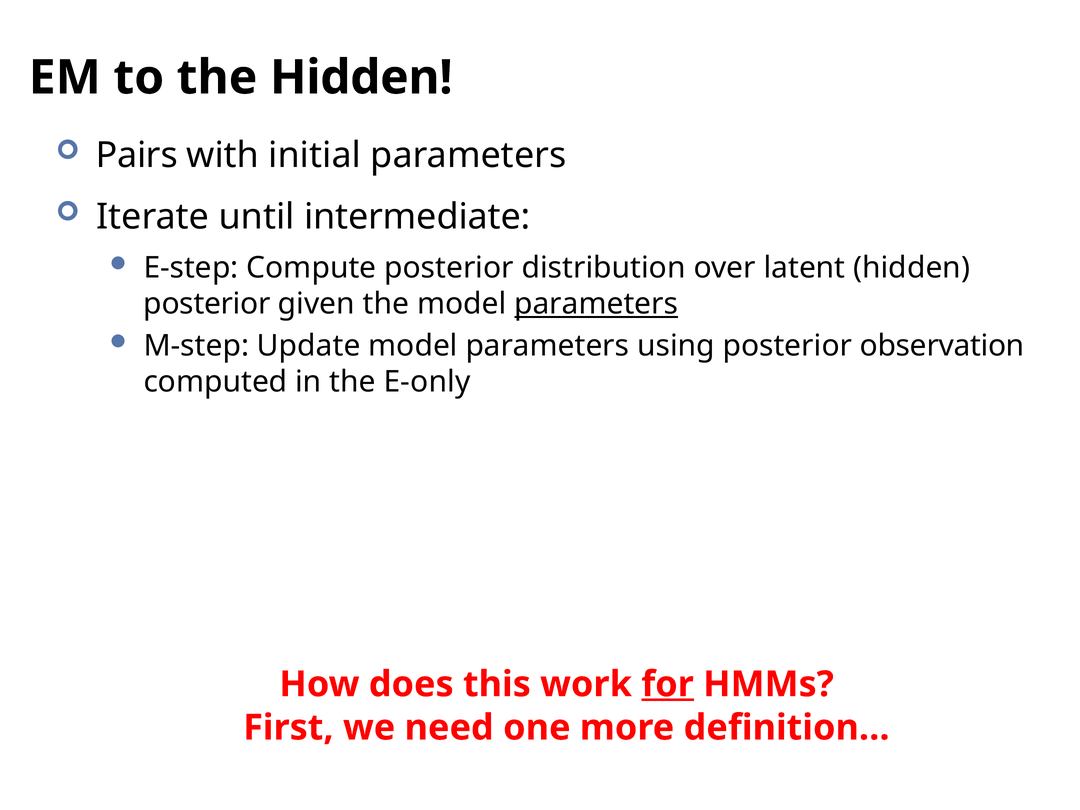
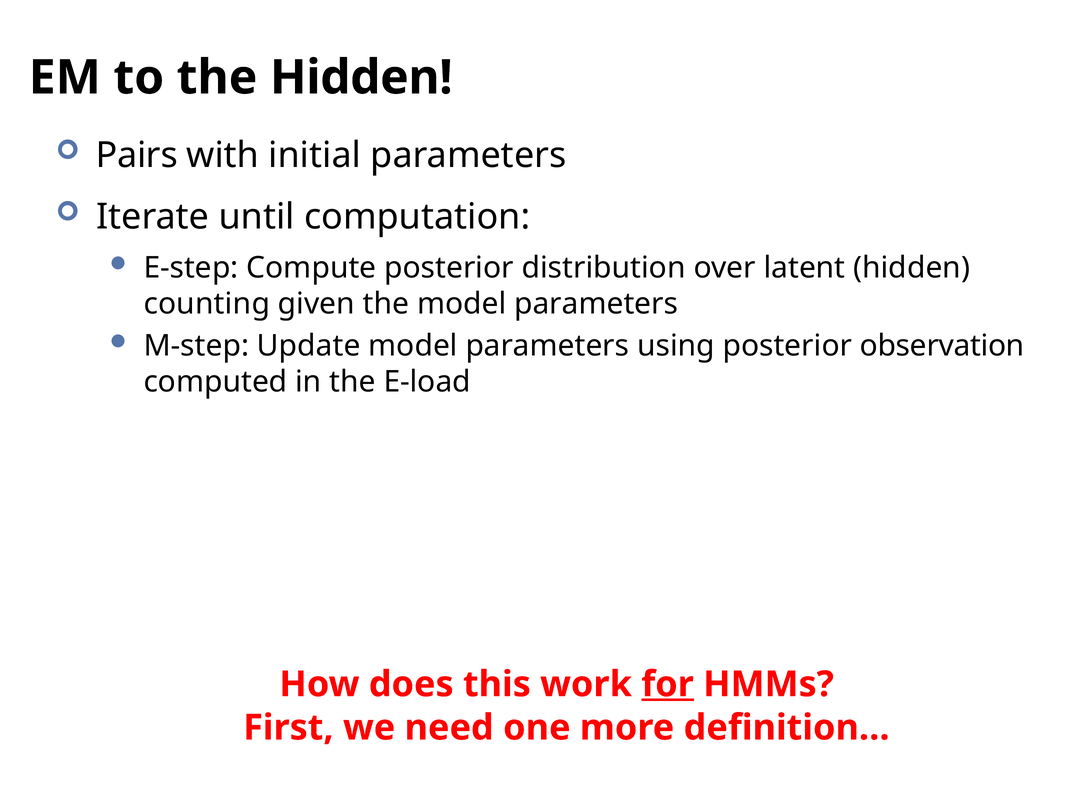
intermediate: intermediate -> computation
posterior at (207, 304): posterior -> counting
parameters at (596, 304) underline: present -> none
E-only: E-only -> E-load
